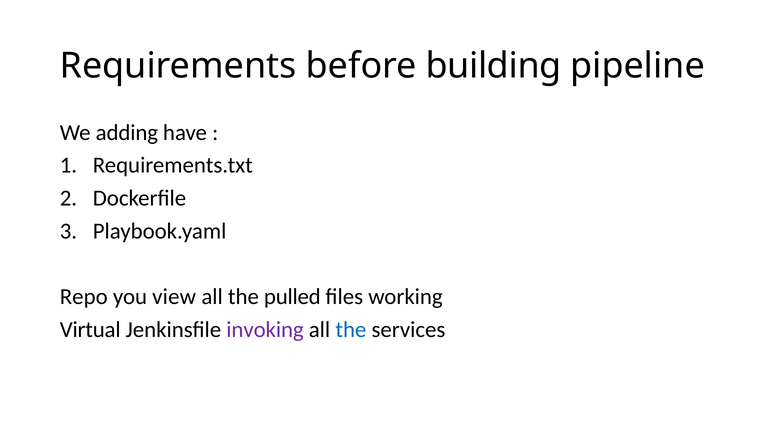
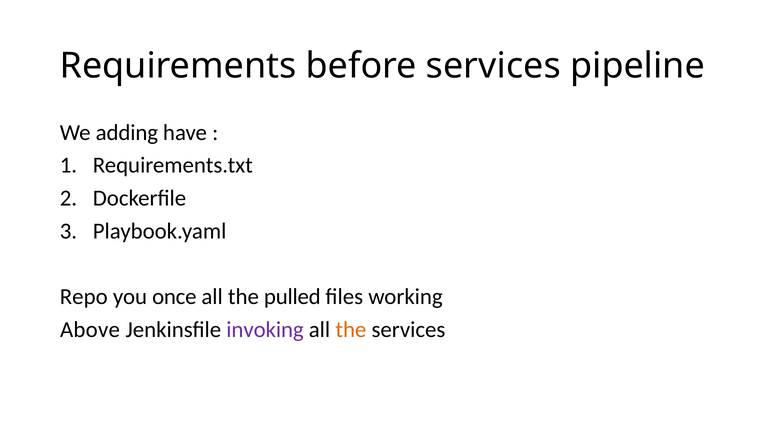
before building: building -> services
view: view -> once
Virtual: Virtual -> Above
the at (351, 330) colour: blue -> orange
